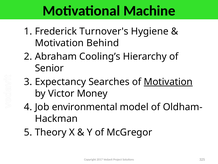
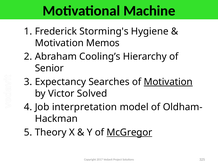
Turnover's: Turnover's -> Storming's
Behind: Behind -> Memos
Money: Money -> Solved
environmental: environmental -> interpretation
McGregor underline: none -> present
